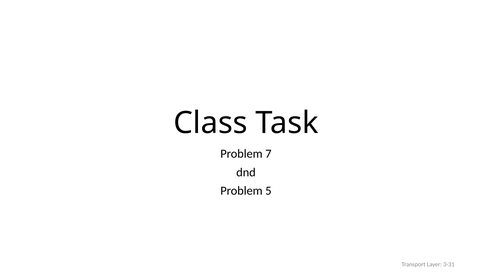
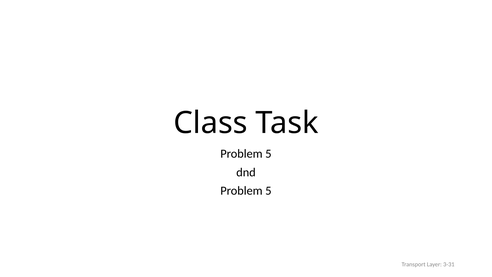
7 at (268, 154): 7 -> 5
